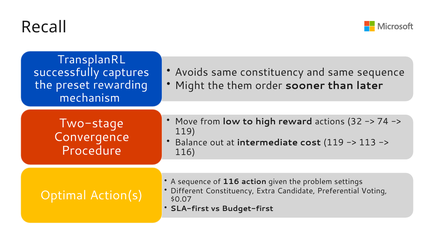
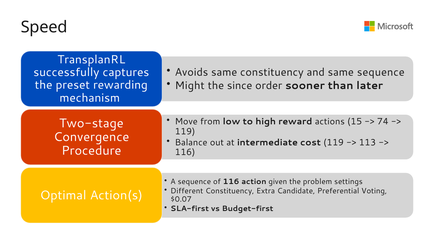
Recall: Recall -> Speed
them: them -> since
32: 32 -> 15
